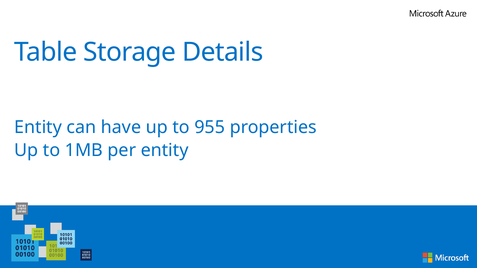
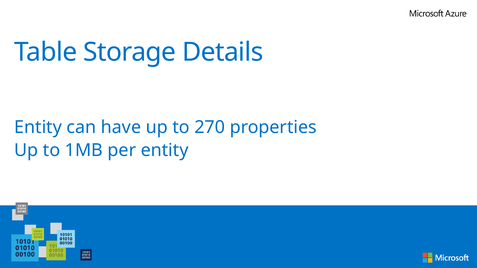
955: 955 -> 270
